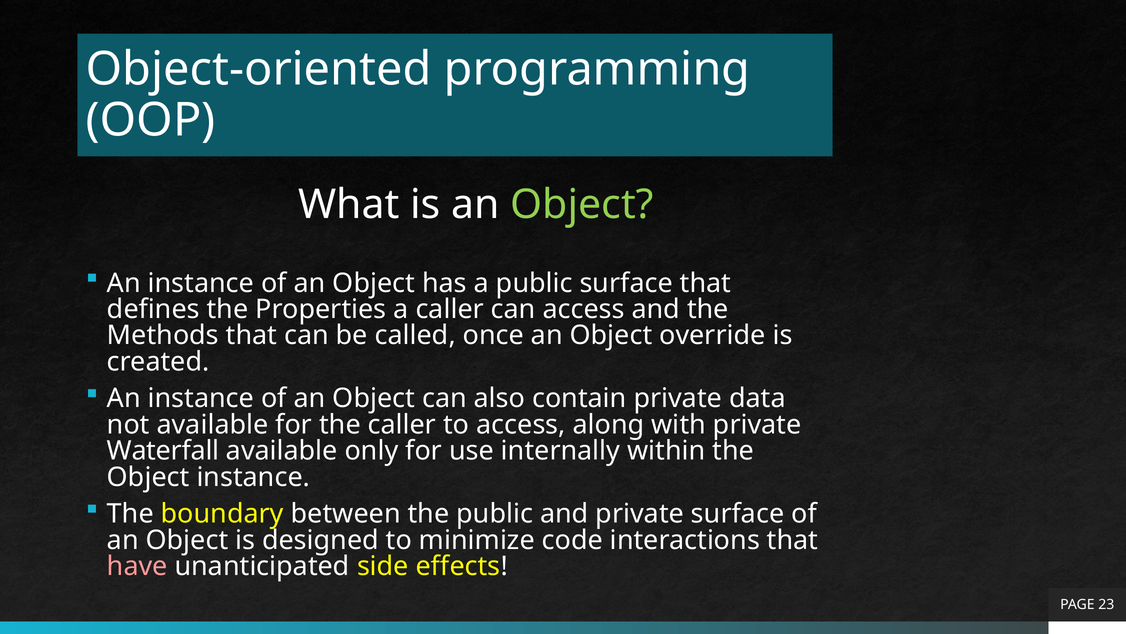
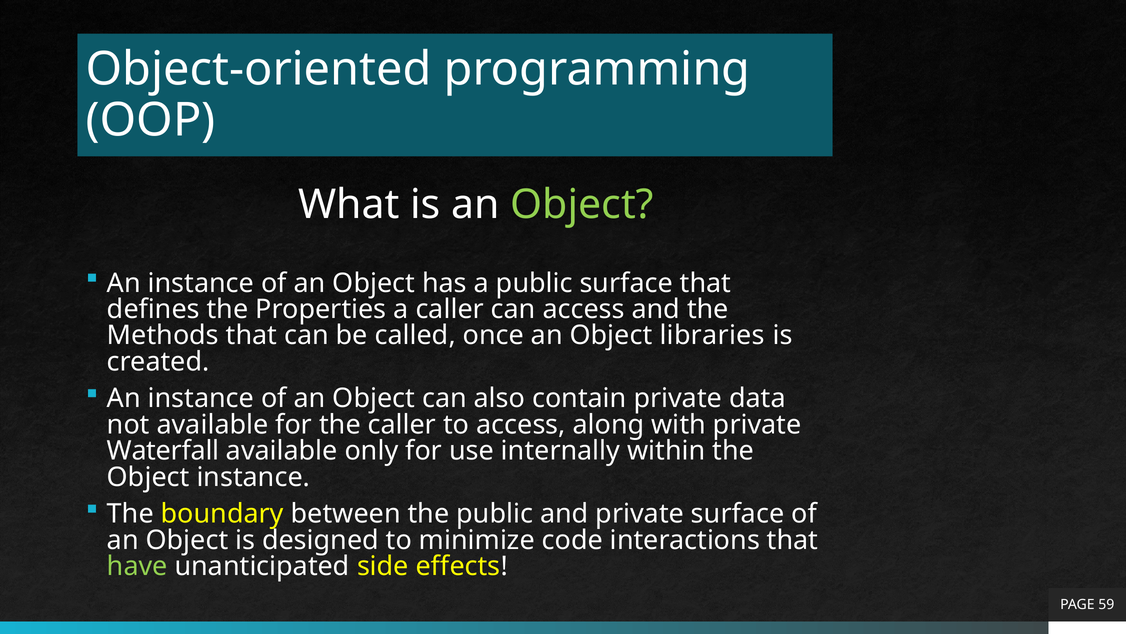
override: override -> libraries
have colour: pink -> light green
23: 23 -> 59
